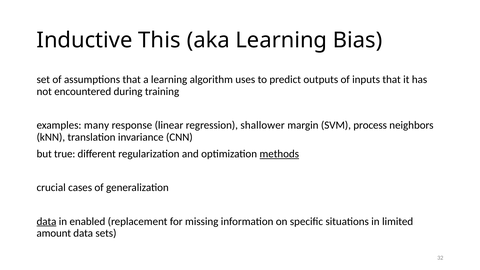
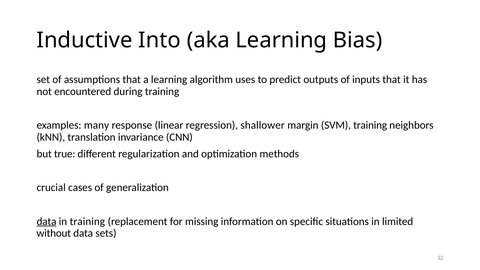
This: This -> Into
SVM process: process -> training
methods underline: present -> none
in enabled: enabled -> training
amount: amount -> without
